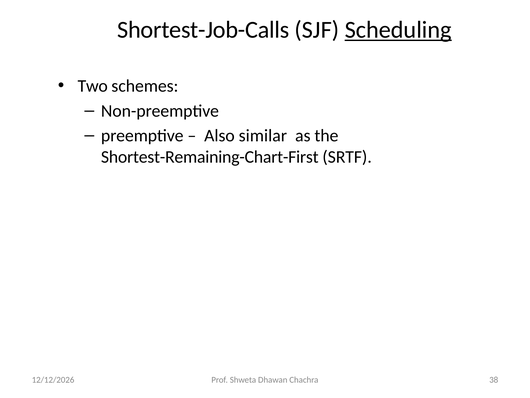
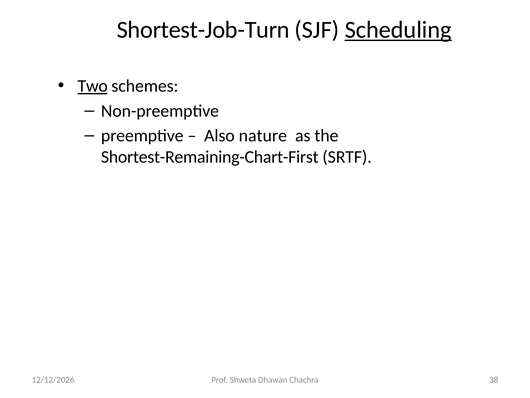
Shortest-Job-Calls: Shortest-Job-Calls -> Shortest-Job-Turn
Two underline: none -> present
similar: similar -> nature
